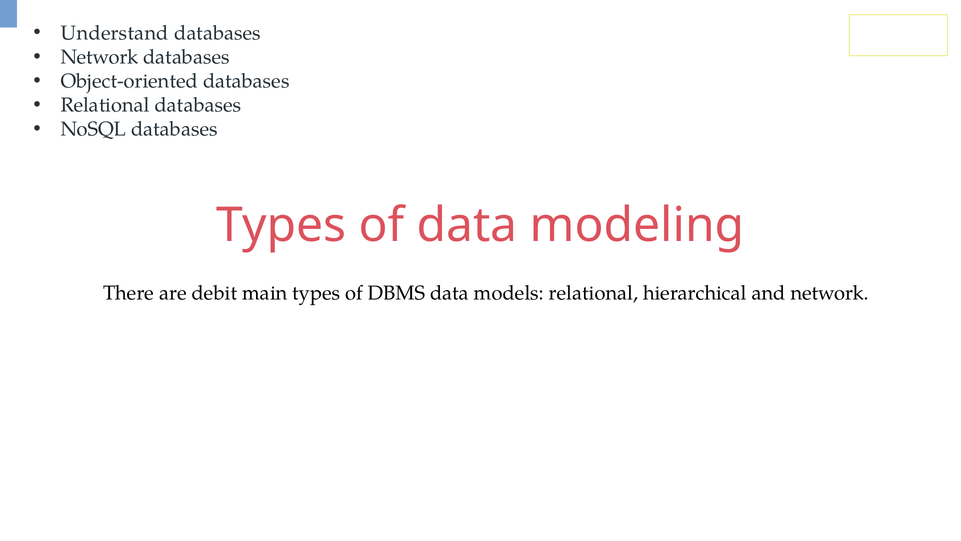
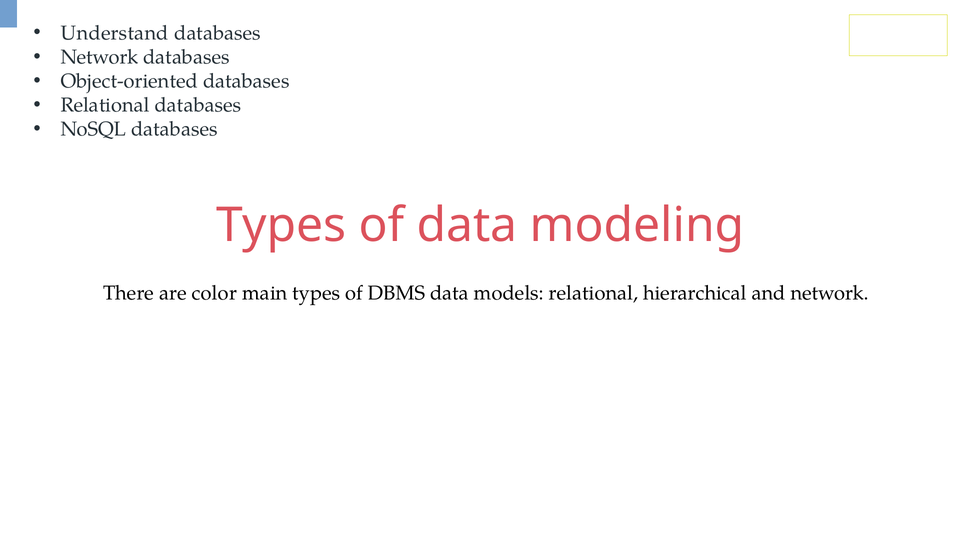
debit: debit -> color
